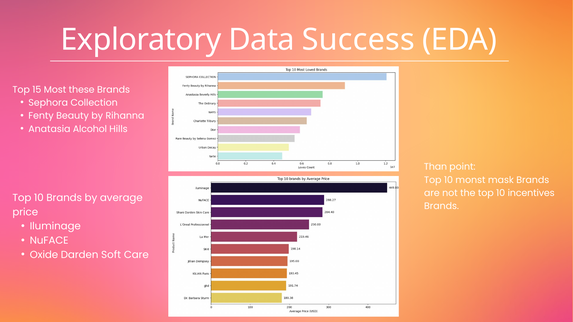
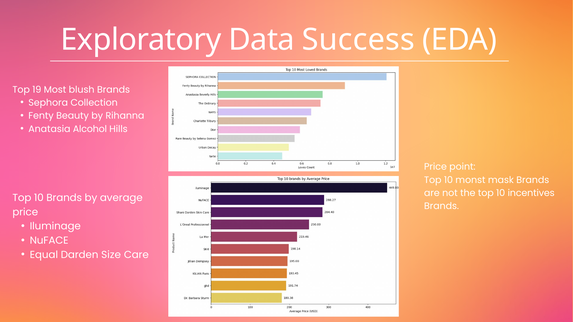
15: 15 -> 19
these: these -> blush
Than at (435, 167): Than -> Price
Oxide: Oxide -> Equal
Soft: Soft -> Size
